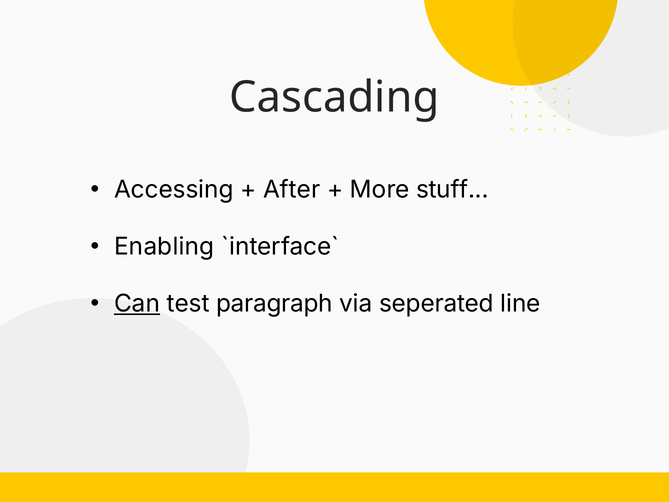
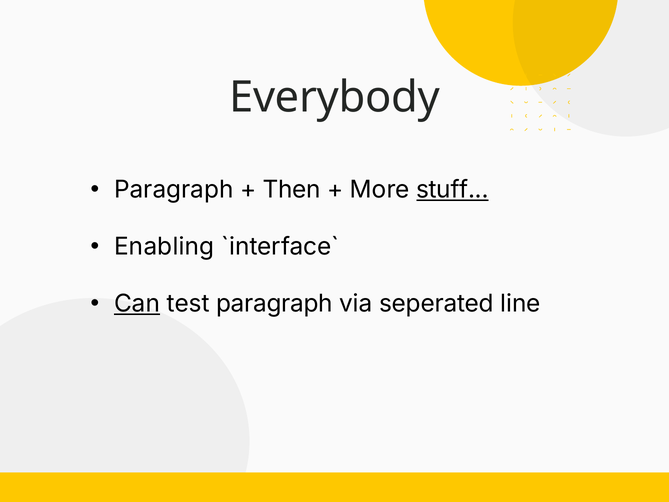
Cascading: Cascading -> Everybody
Accessing at (174, 190): Accessing -> Paragraph
After: After -> Then
stuff underline: none -> present
